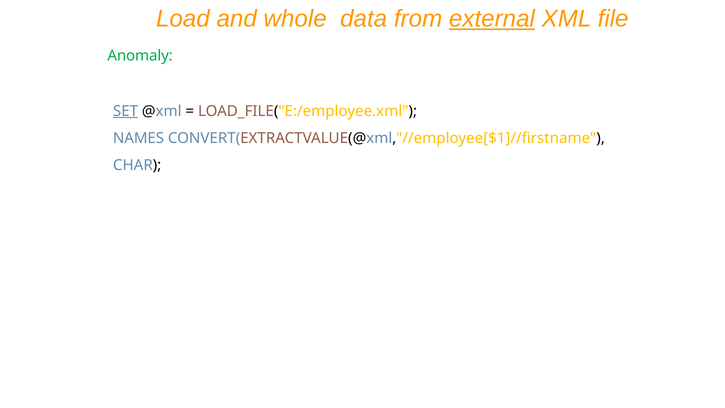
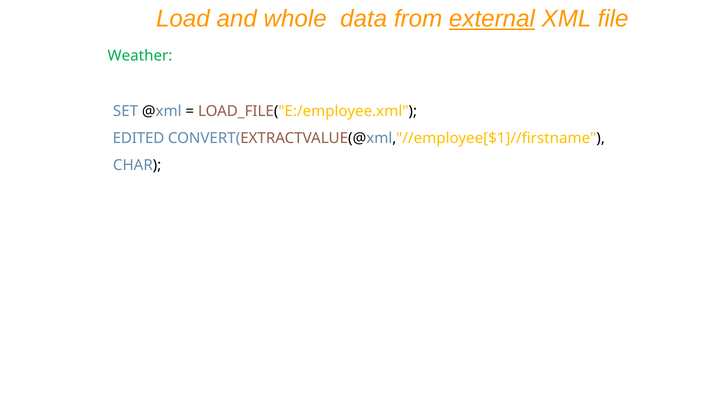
Anomaly: Anomaly -> Weather
SET underline: present -> none
NAMES: NAMES -> EDITED
